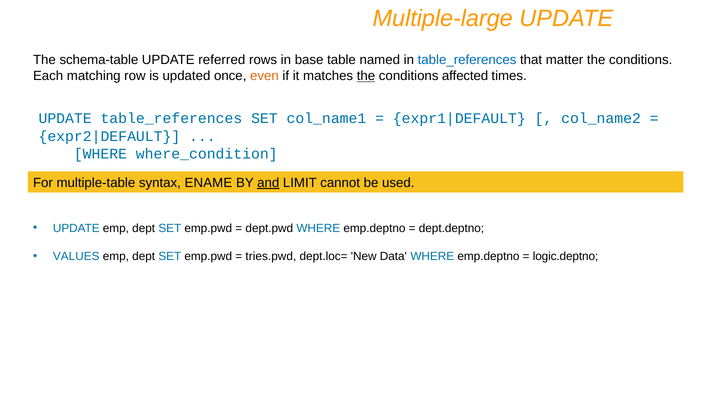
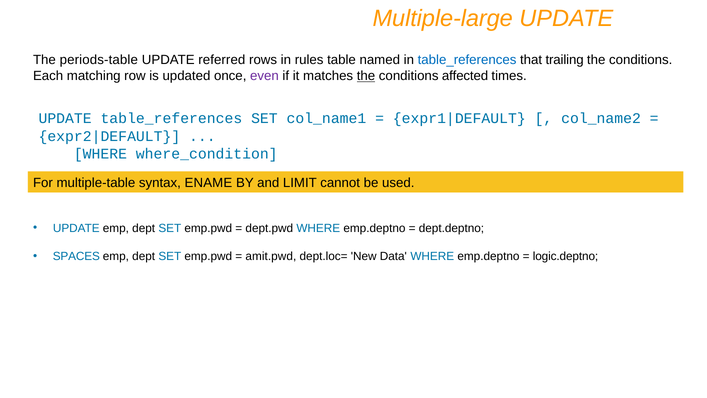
schema-table: schema-table -> periods-table
base: base -> rules
matter: matter -> trailing
even colour: orange -> purple
and underline: present -> none
VALUES: VALUES -> SPACES
tries.pwd: tries.pwd -> amit.pwd
